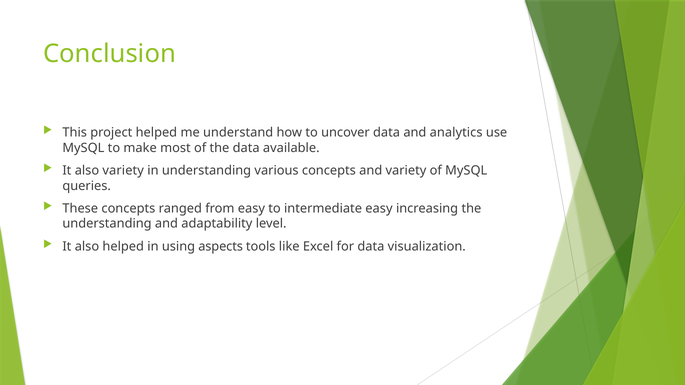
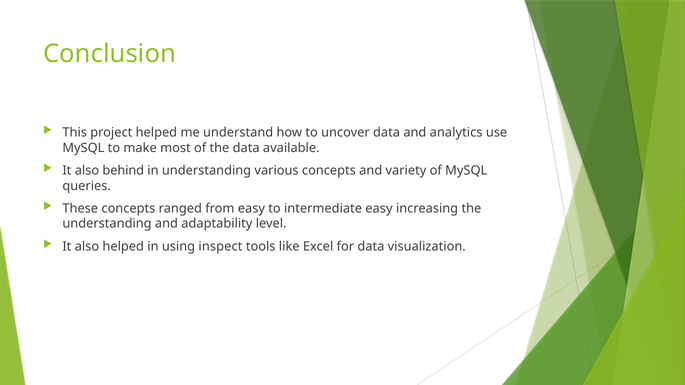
also variety: variety -> behind
aspects: aspects -> inspect
